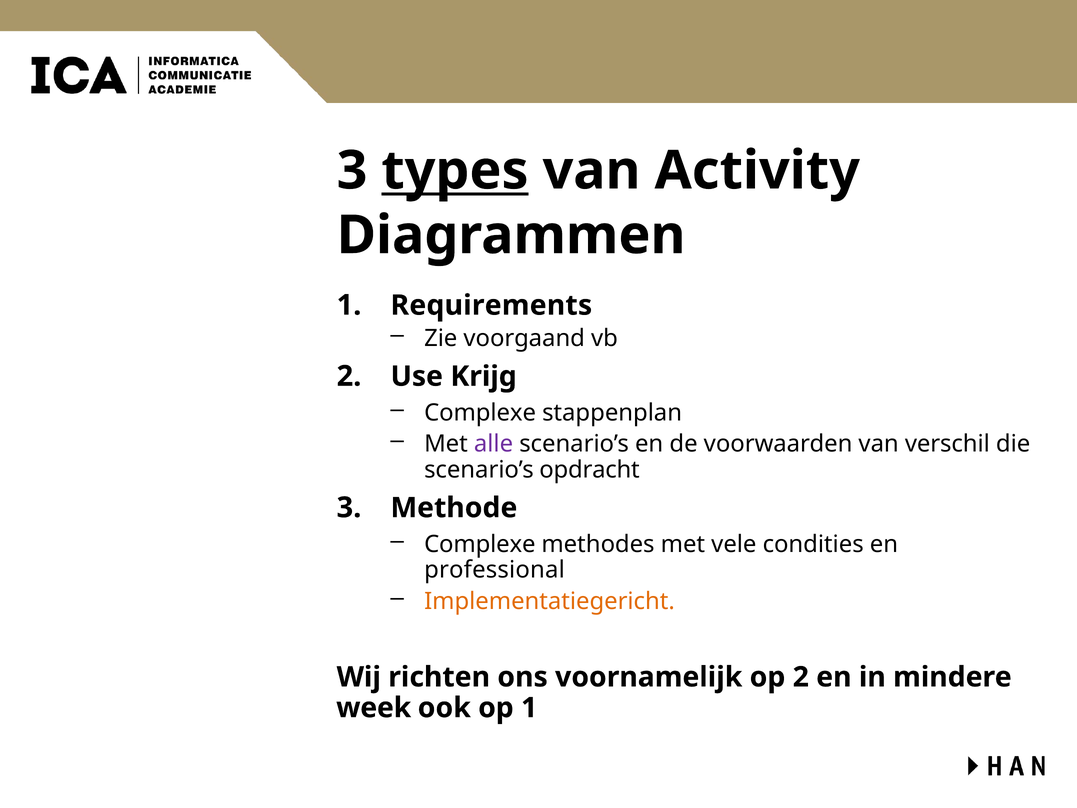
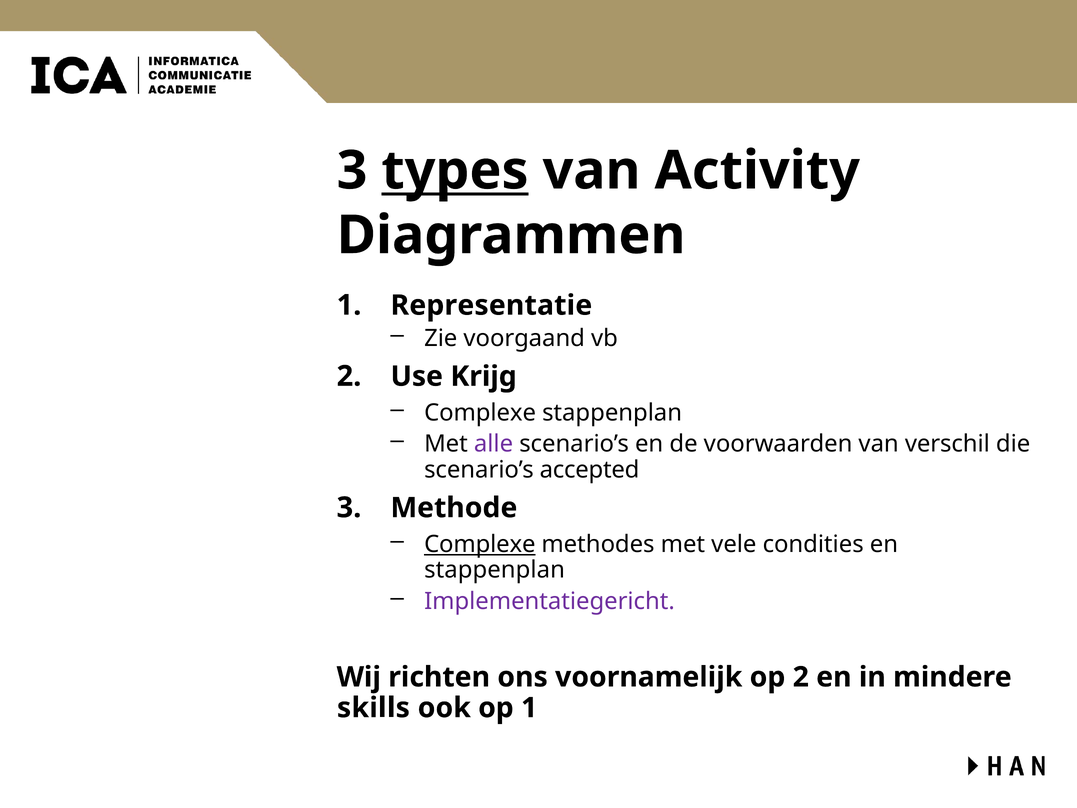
Requirements: Requirements -> Representatie
opdracht: opdracht -> accepted
Complexe at (480, 544) underline: none -> present
professional at (494, 570): professional -> stappenplan
Implementatiegericht colour: orange -> purple
week: week -> skills
